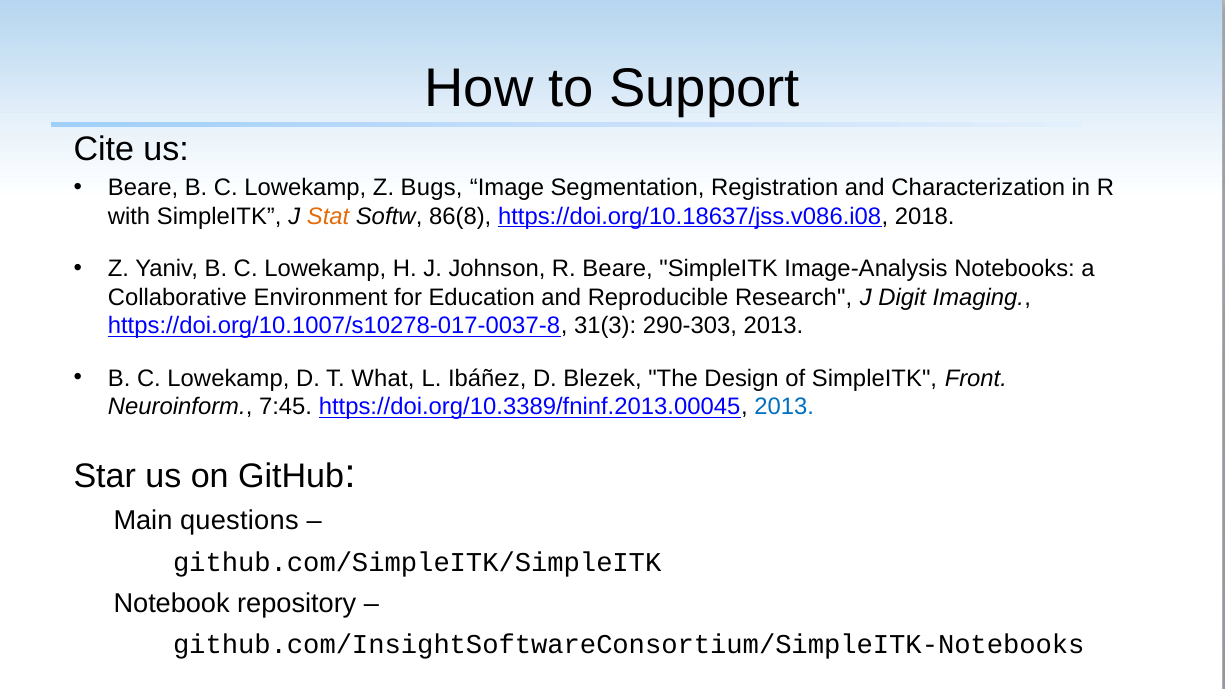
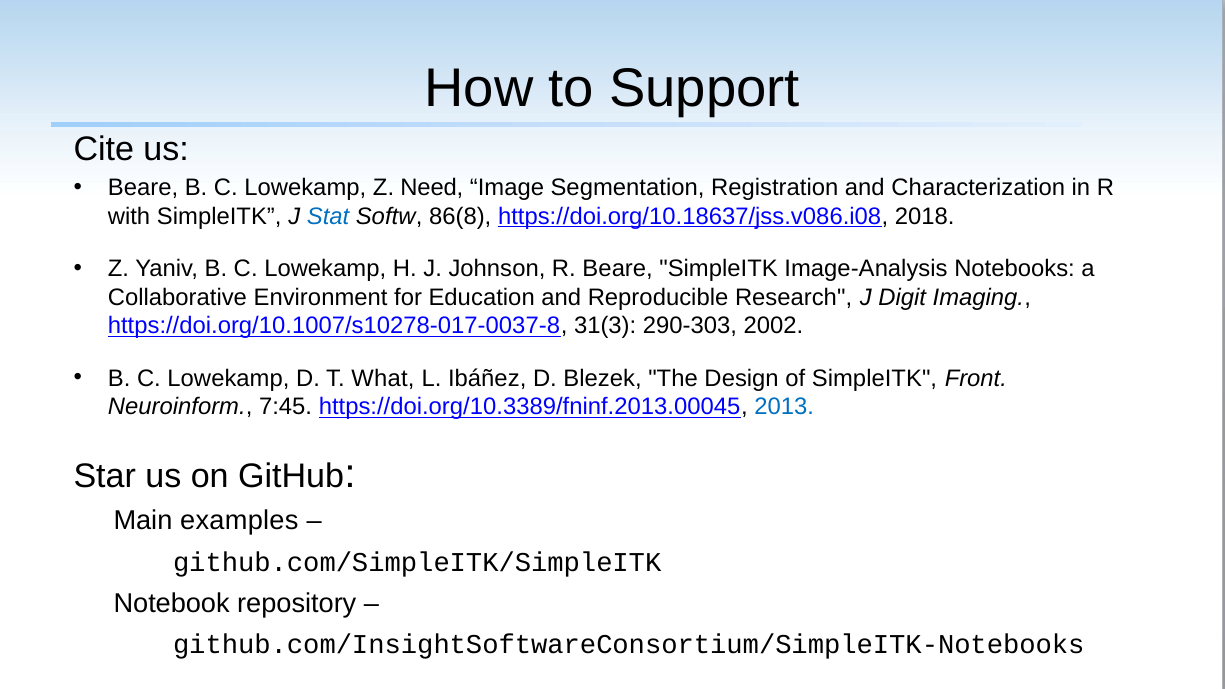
Bugs: Bugs -> Need
Stat colour: orange -> blue
290-303 2013: 2013 -> 2002
questions: questions -> examples
